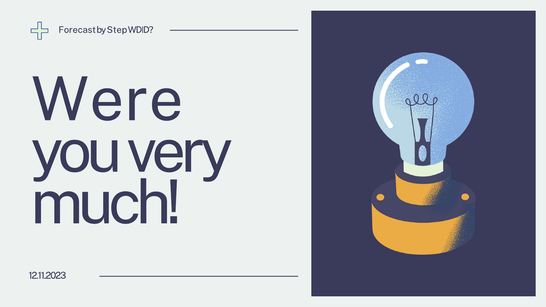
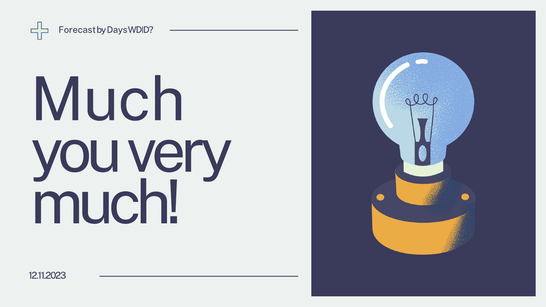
Step: Step -> Days
Were at (107, 100): Were -> Much
